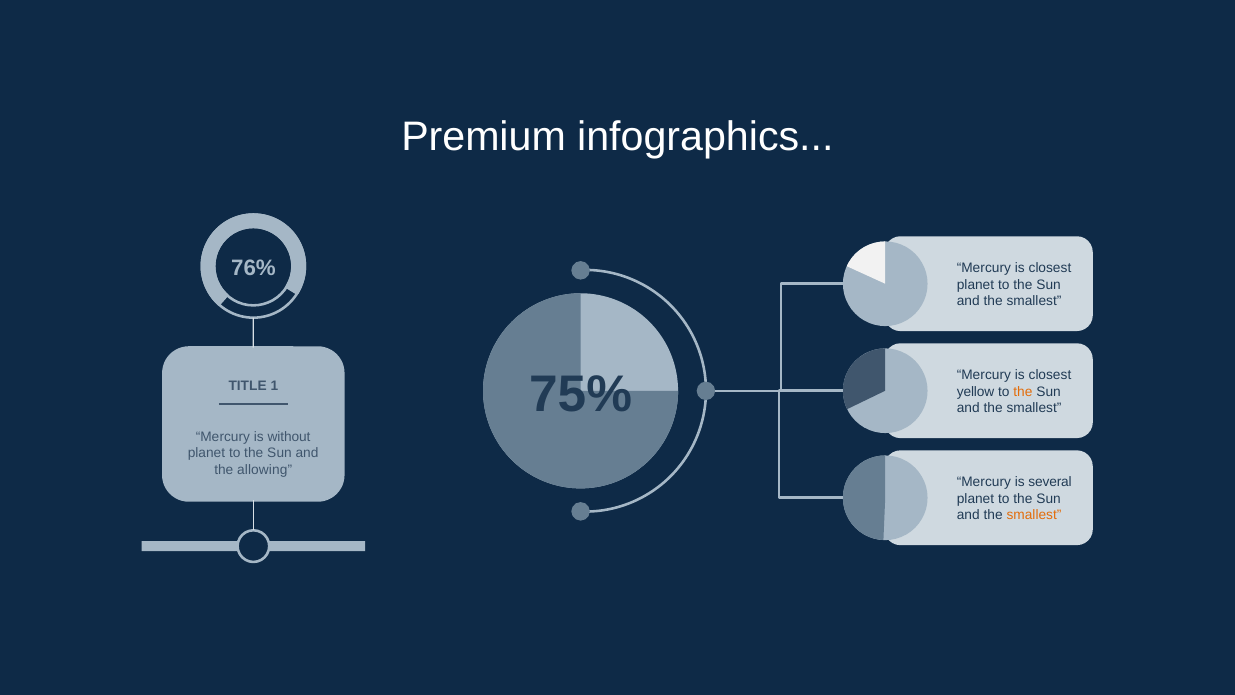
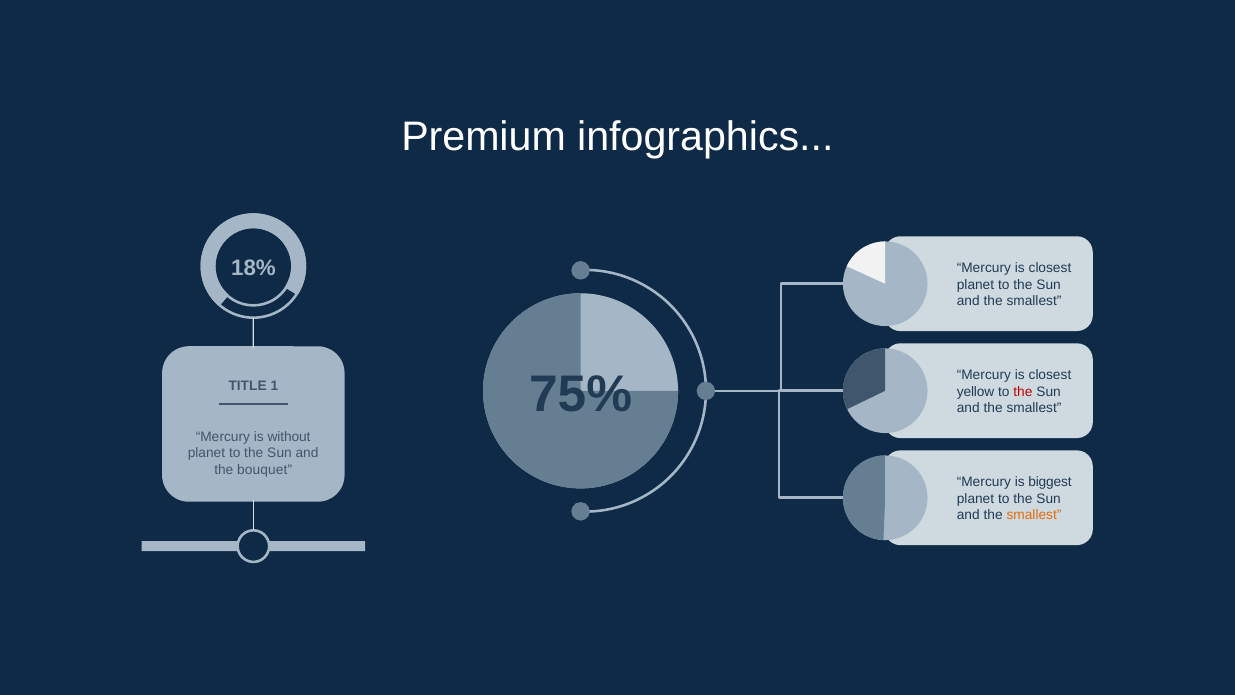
76%: 76% -> 18%
the at (1023, 392) colour: orange -> red
allowing: allowing -> bouquet
several: several -> biggest
